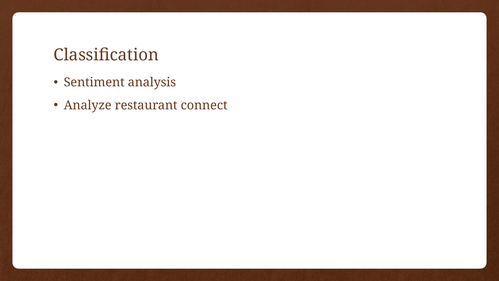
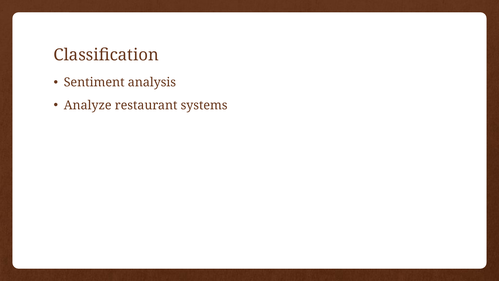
connect: connect -> systems
